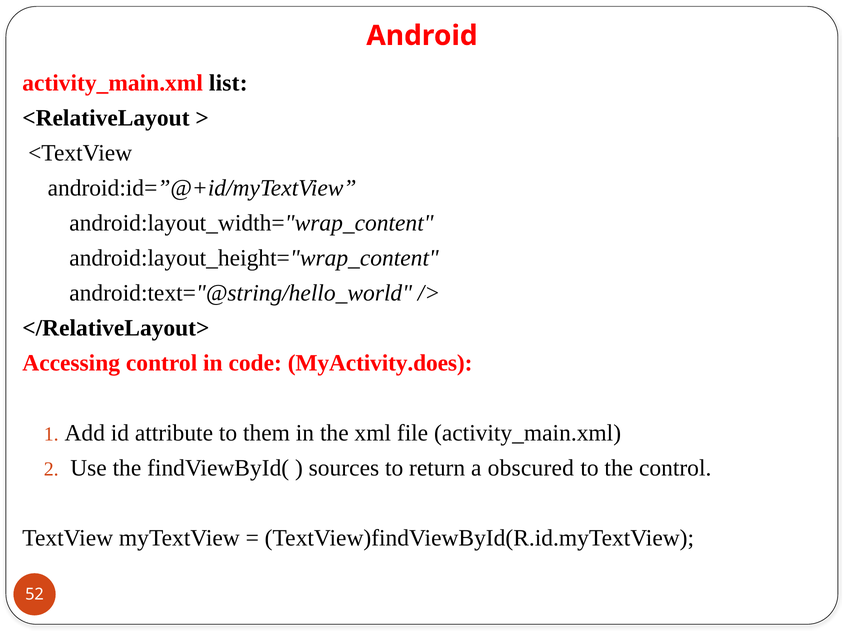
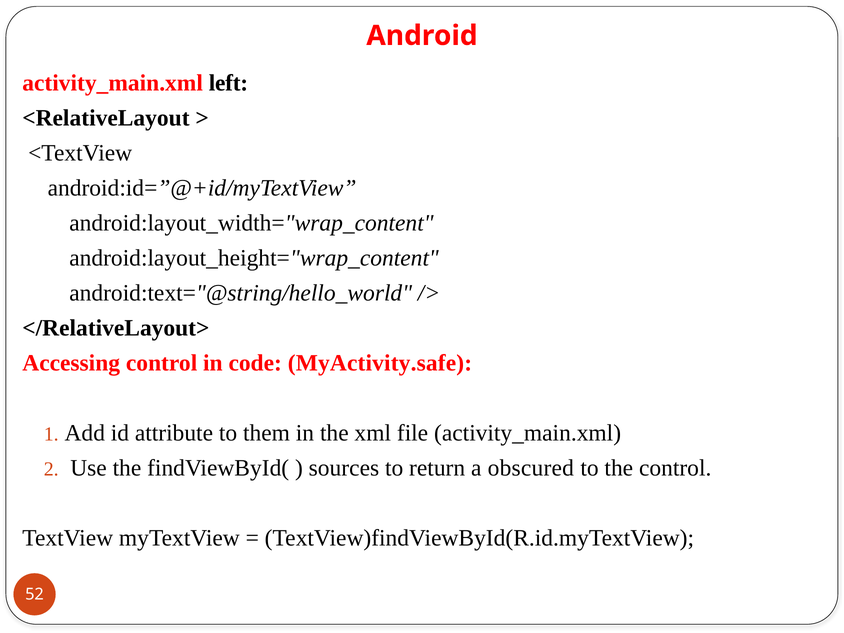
list: list -> left
MyActivity.does: MyActivity.does -> MyActivity.safe
